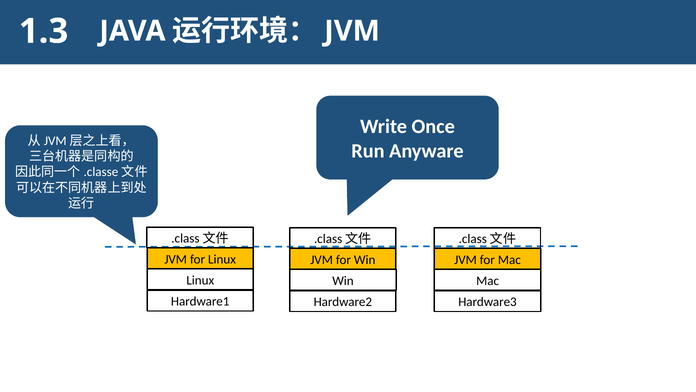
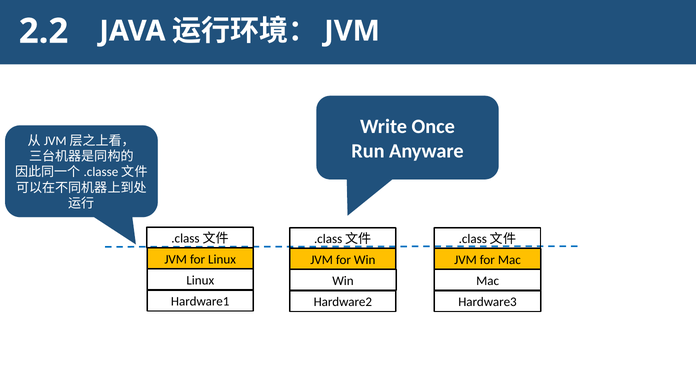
1.3: 1.3 -> 2.2
